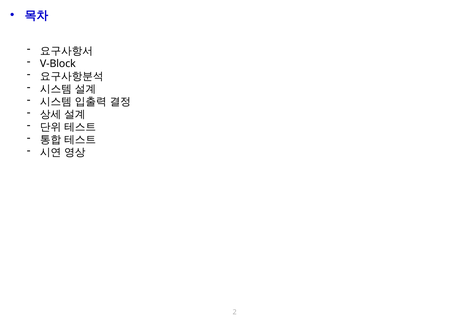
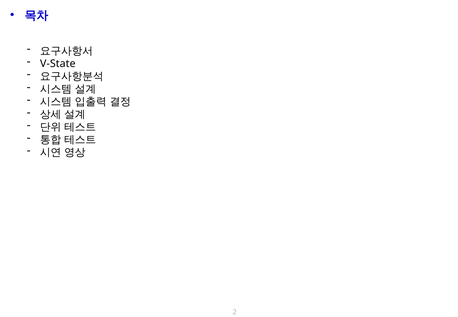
V-Block: V-Block -> V-State
